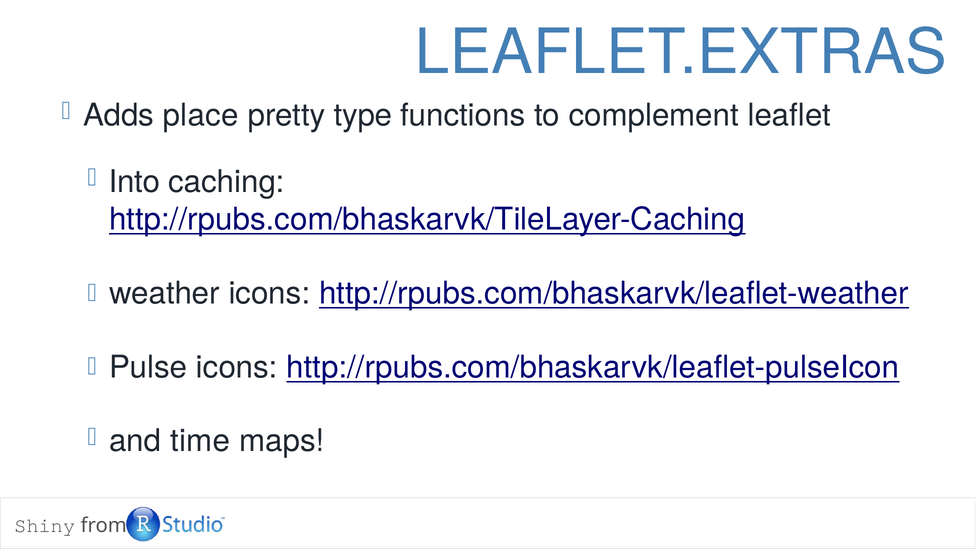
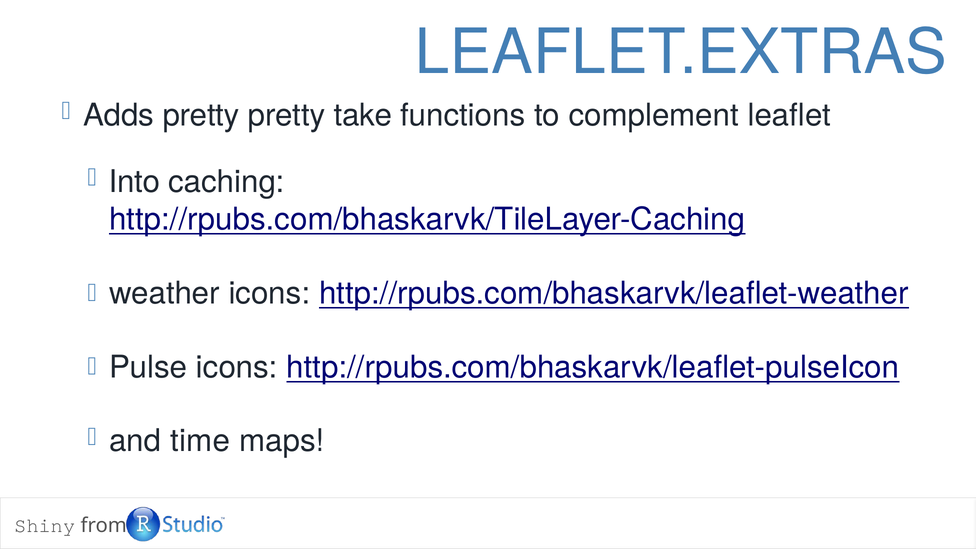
Adds place: place -> pretty
type: type -> take
